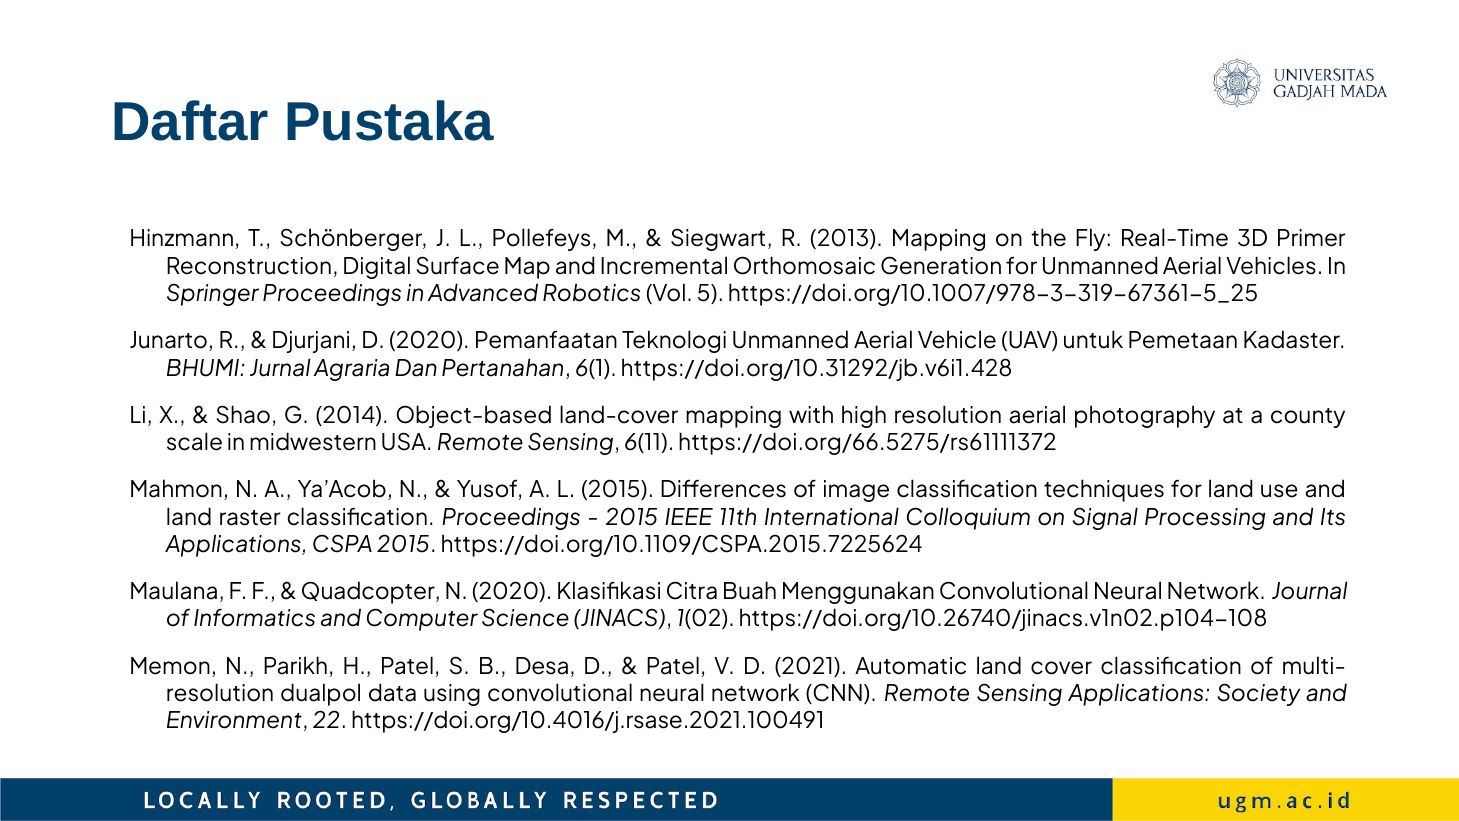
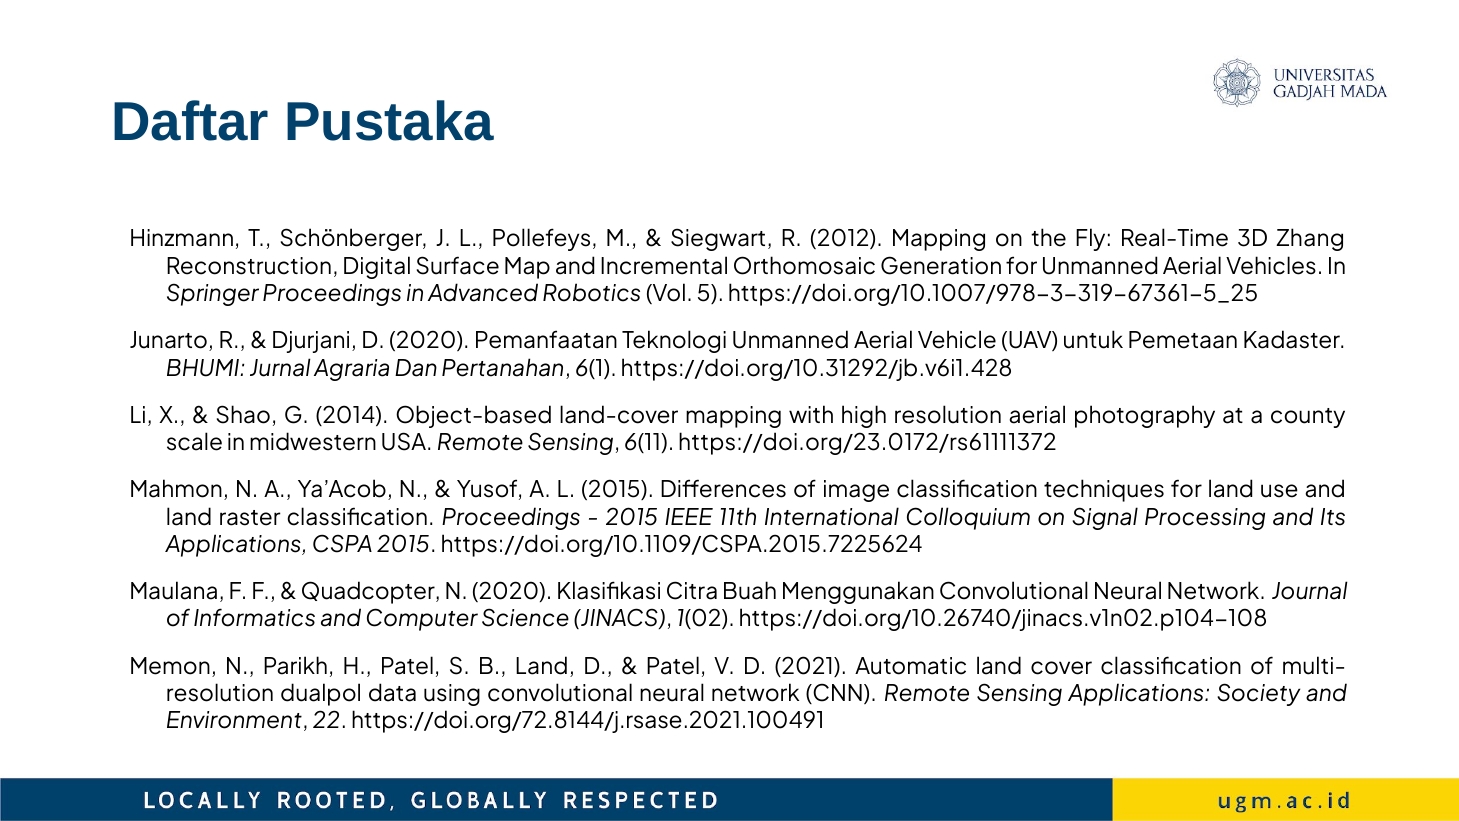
2013: 2013 -> 2012
Primer: Primer -> Zhang
https://doi.org/66.5275/rs61111372: https://doi.org/66.5275/rs61111372 -> https://doi.org/23.0172/rs61111372
B Desa: Desa -> Land
https://doi.org/10.4016/j.rsase.2021.100491: https://doi.org/10.4016/j.rsase.2021.100491 -> https://doi.org/72.8144/j.rsase.2021.100491
